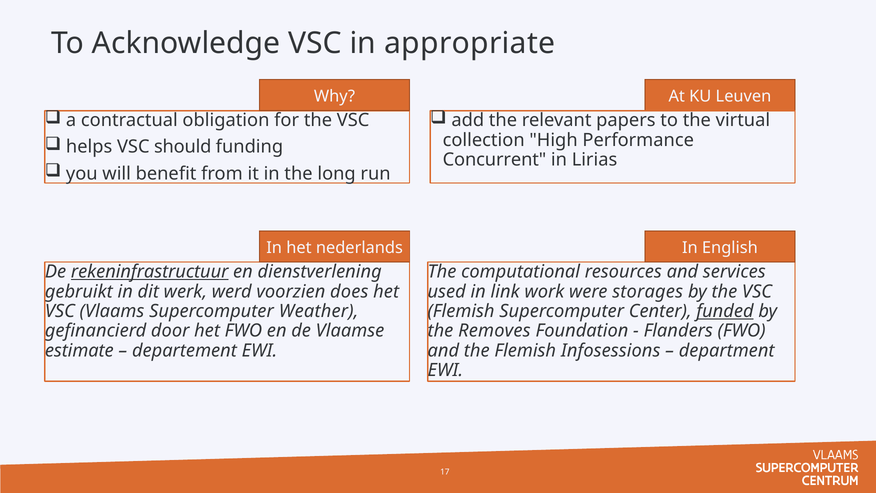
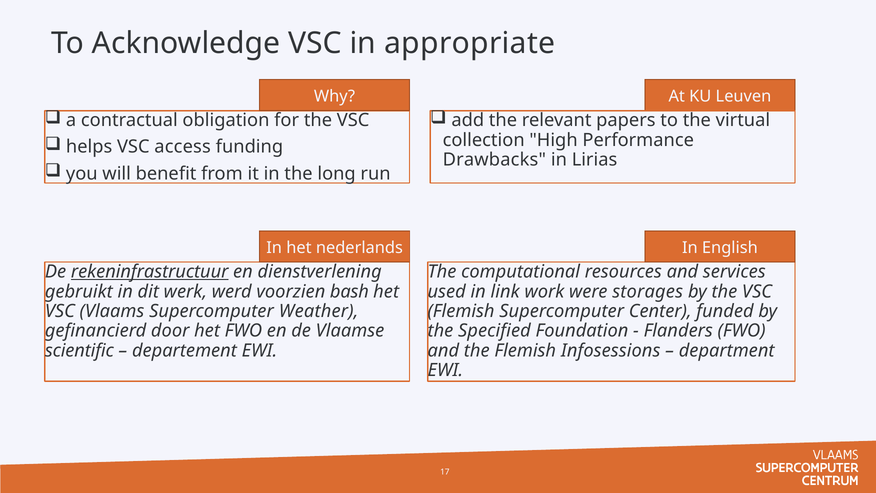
should: should -> access
Concurrent: Concurrent -> Drawbacks
does: does -> bash
funded underline: present -> none
Removes: Removes -> Specified
estimate: estimate -> scientific
